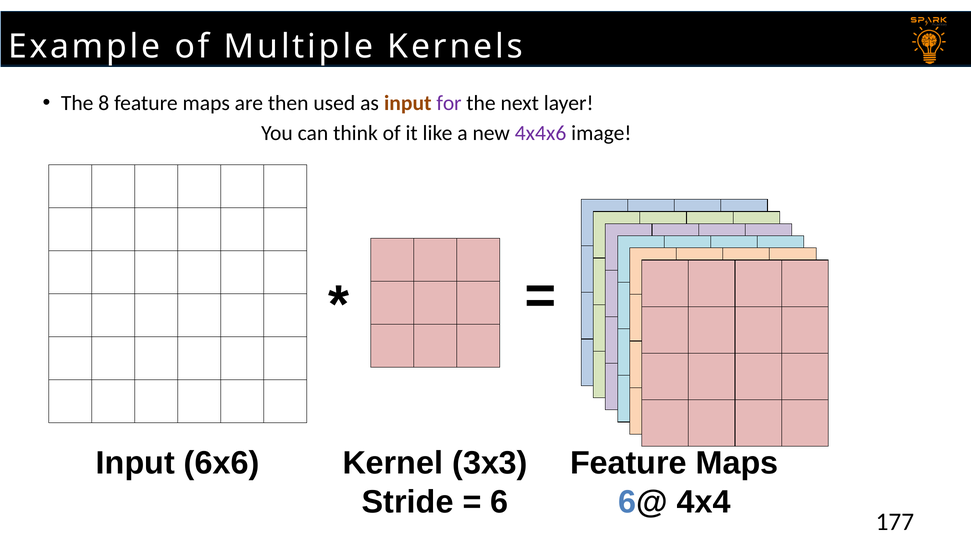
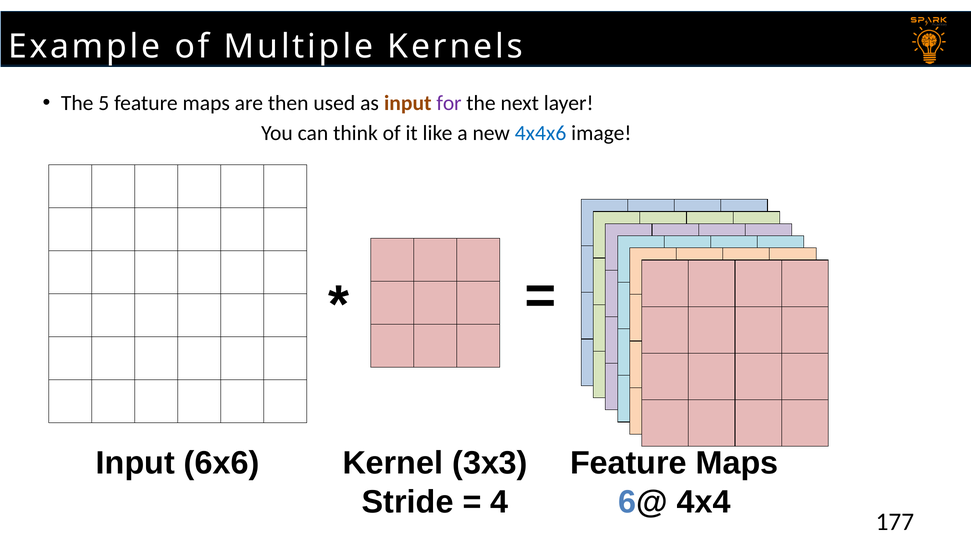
8: 8 -> 5
4x4x6 colour: purple -> blue
6: 6 -> 4
